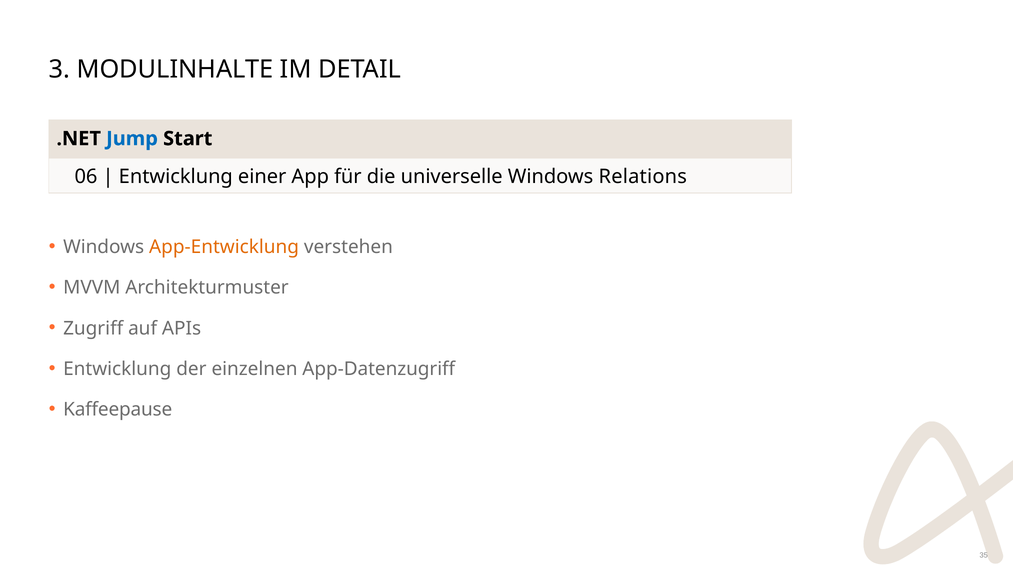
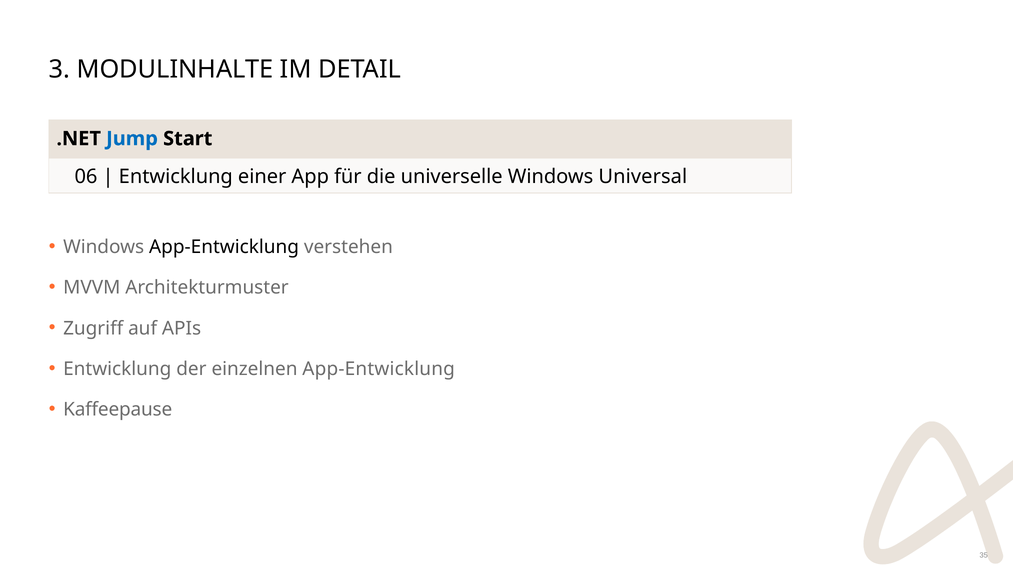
Relations: Relations -> Universal
App-Entwicklung at (224, 247) colour: orange -> black
einzelnen App-Datenzugriff: App-Datenzugriff -> App-Entwicklung
